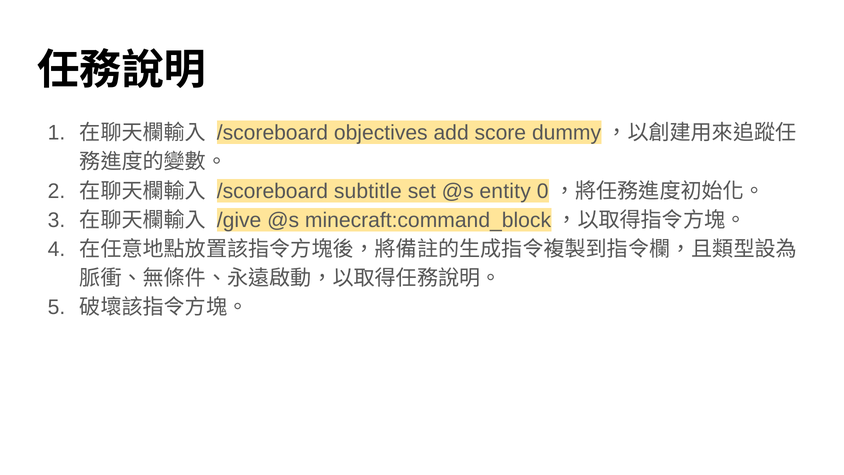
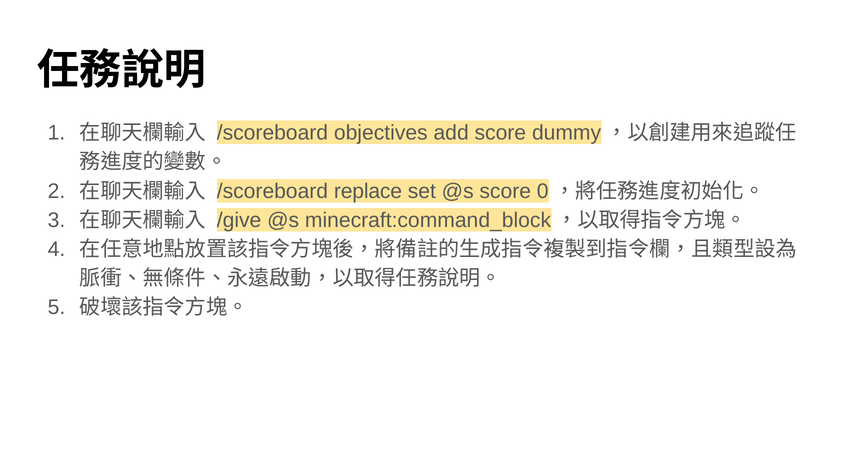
subtitle: subtitle -> replace
@s entity: entity -> score
